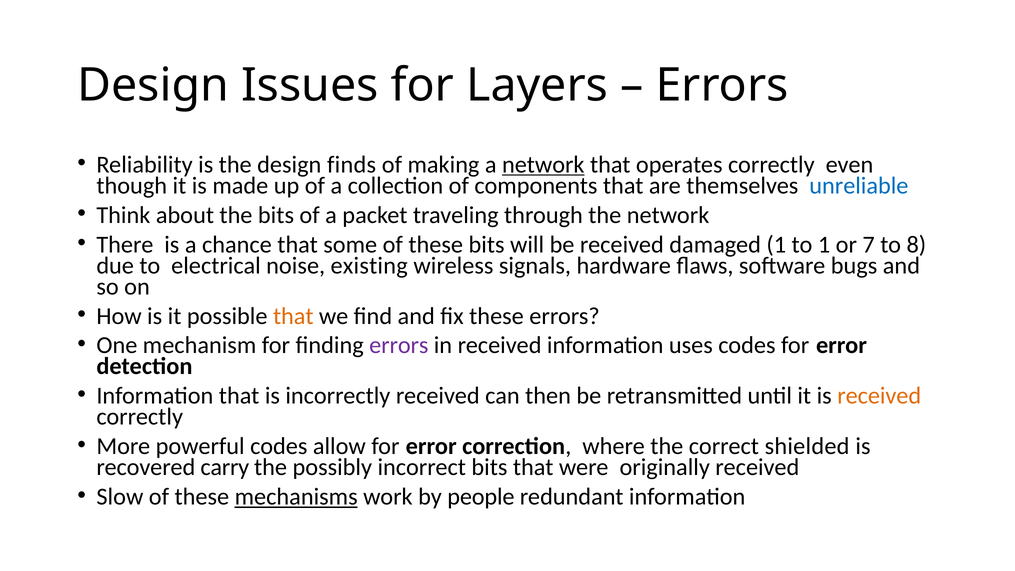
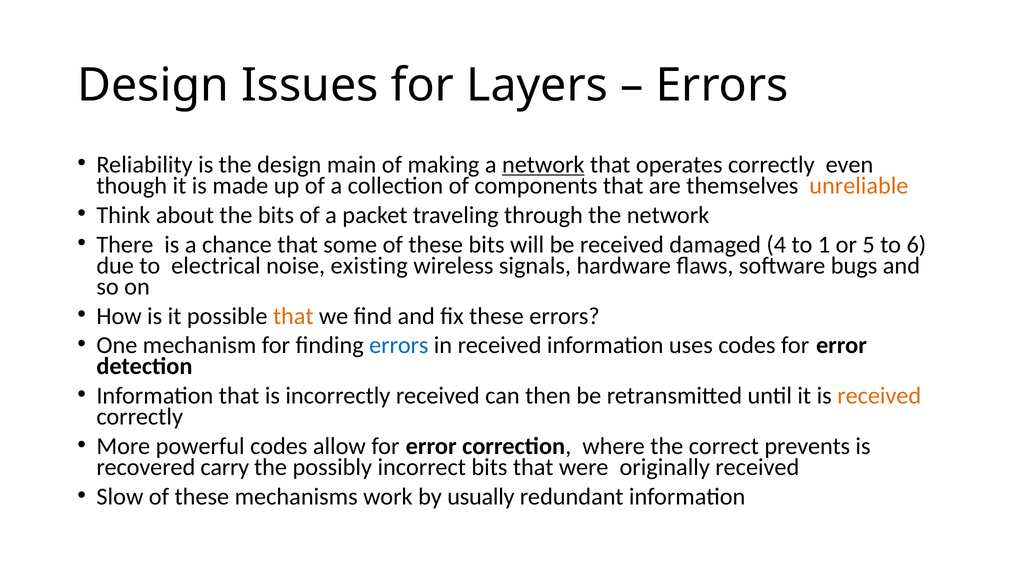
finds: finds -> main
unreliable colour: blue -> orange
damaged 1: 1 -> 4
7: 7 -> 5
8: 8 -> 6
errors at (399, 345) colour: purple -> blue
shielded: shielded -> prevents
mechanisms underline: present -> none
people: people -> usually
